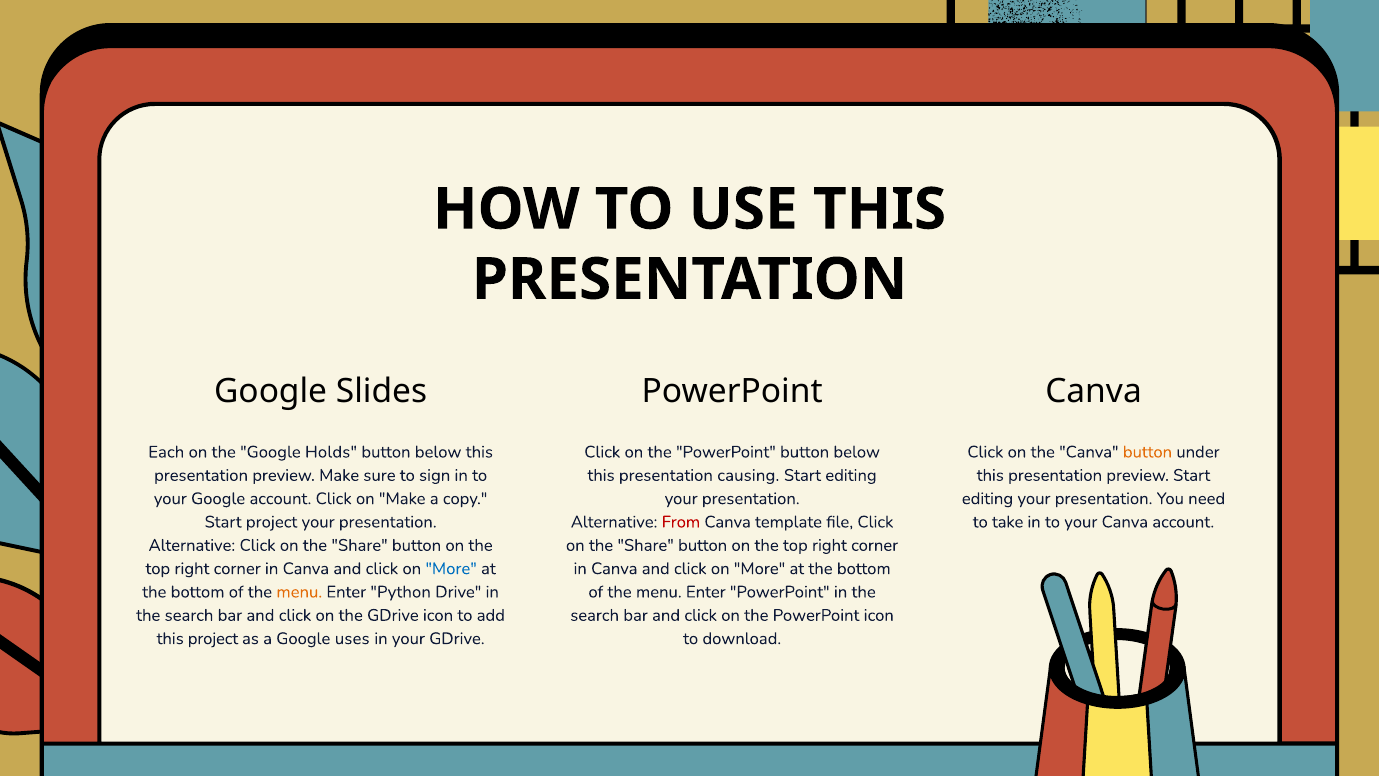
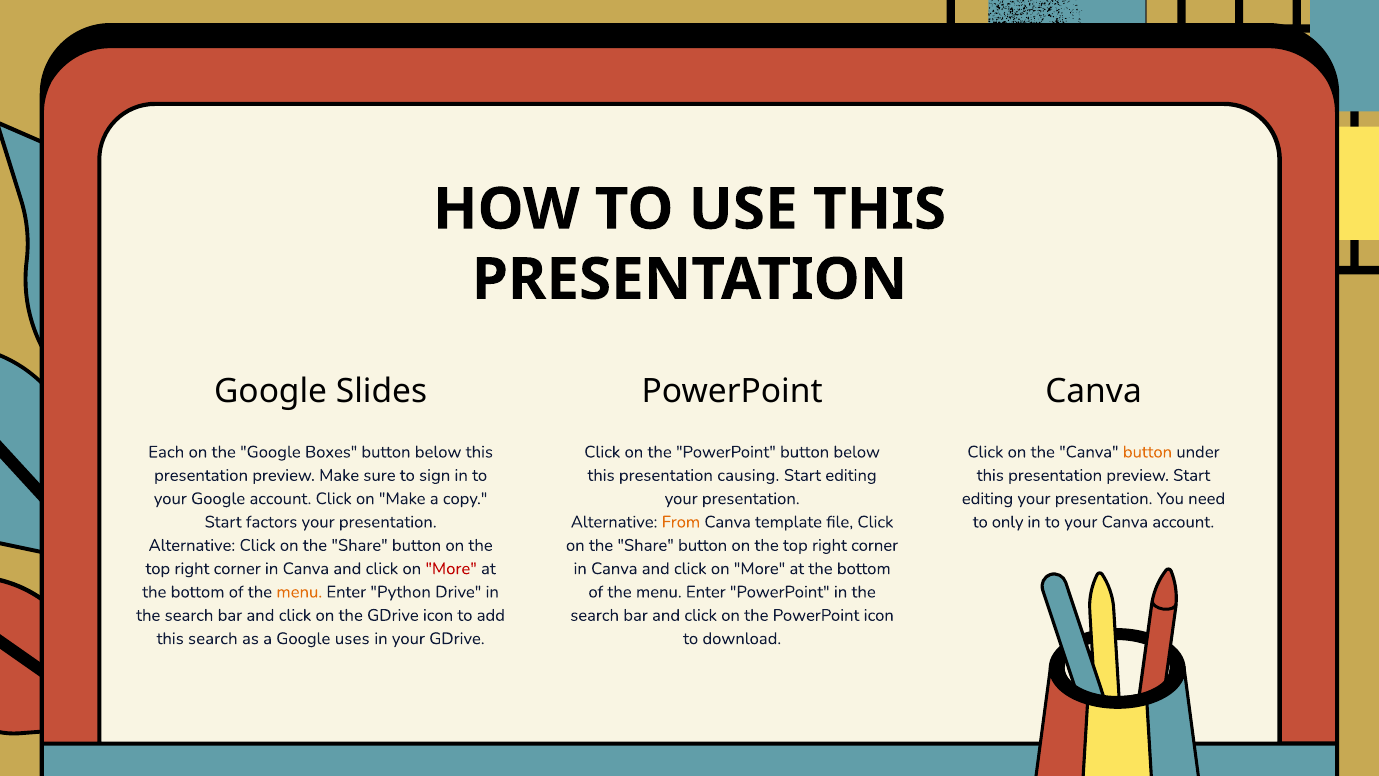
Holds: Holds -> Boxes
Start project: project -> factors
From colour: red -> orange
take: take -> only
More at (451, 568) colour: blue -> red
this project: project -> search
